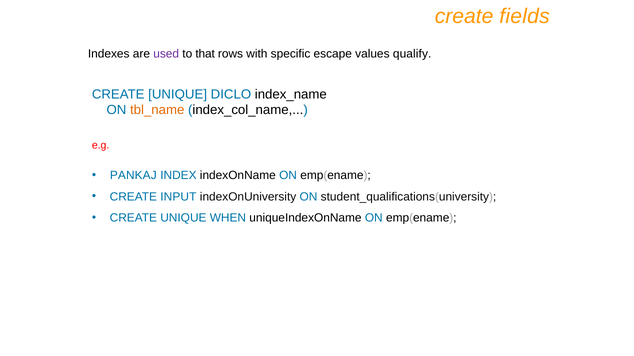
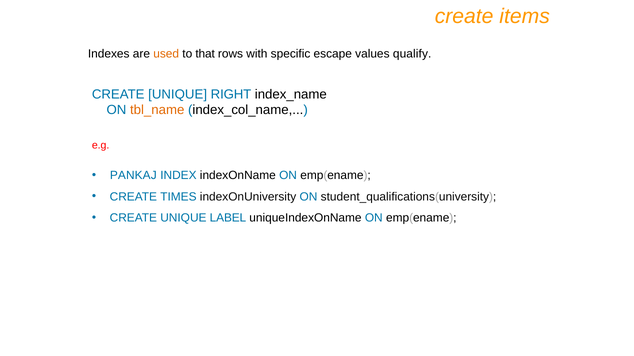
fields: fields -> items
used colour: purple -> orange
DICLO: DICLO -> RIGHT
INPUT: INPUT -> TIMES
WHEN: WHEN -> LABEL
